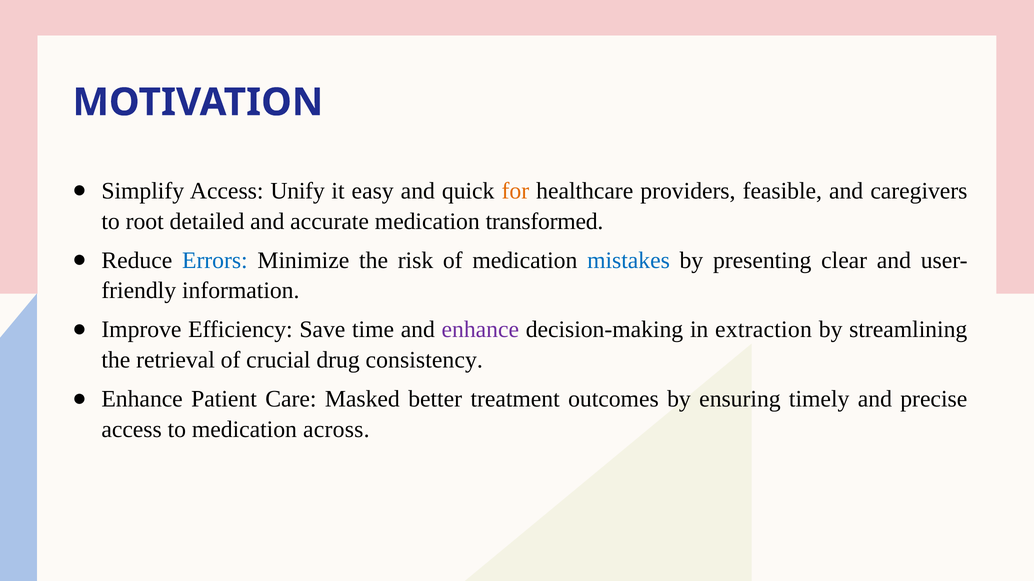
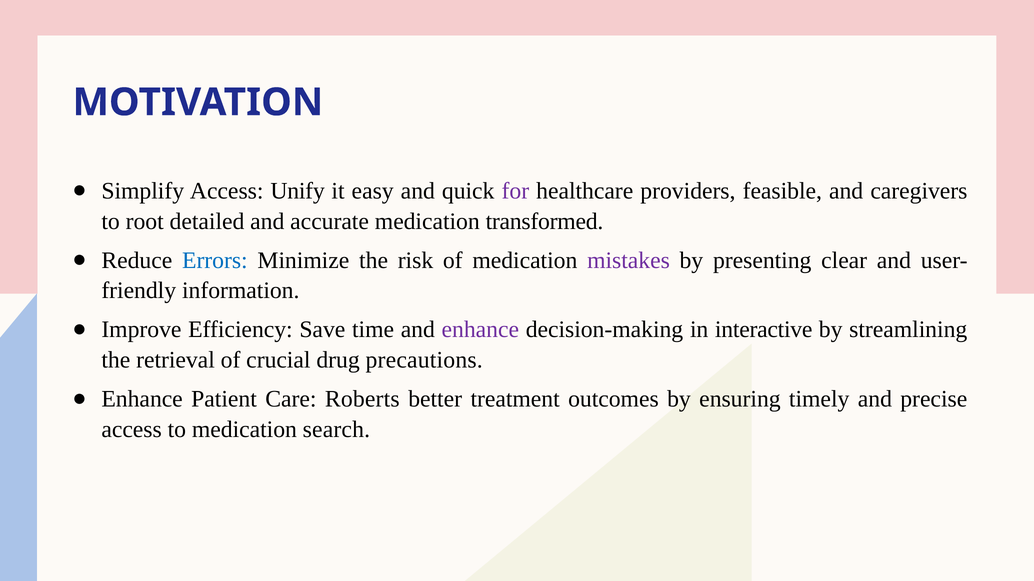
for colour: orange -> purple
mistakes colour: blue -> purple
extraction: extraction -> interactive
consistency: consistency -> precautions
Masked: Masked -> Roberts
across: across -> search
